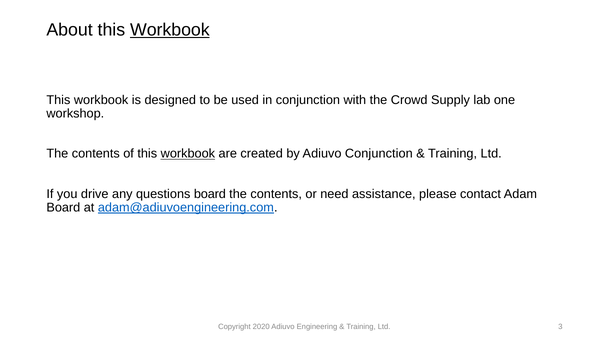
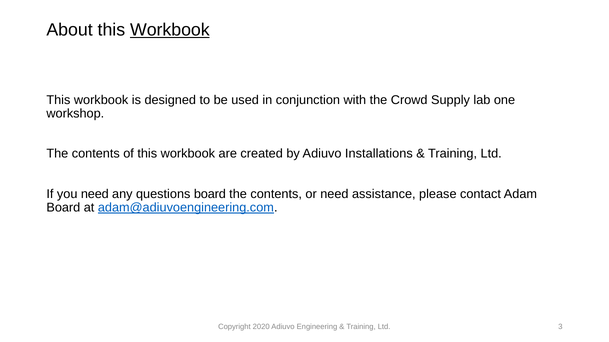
workbook at (188, 154) underline: present -> none
Adiuvo Conjunction: Conjunction -> Installations
you drive: drive -> need
